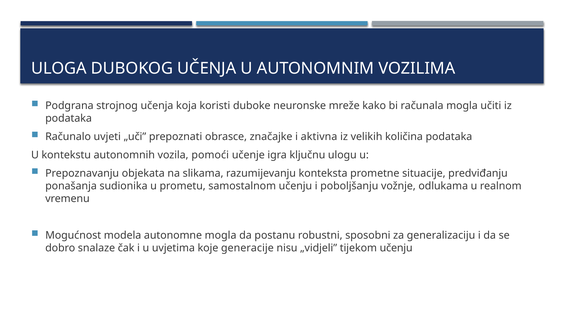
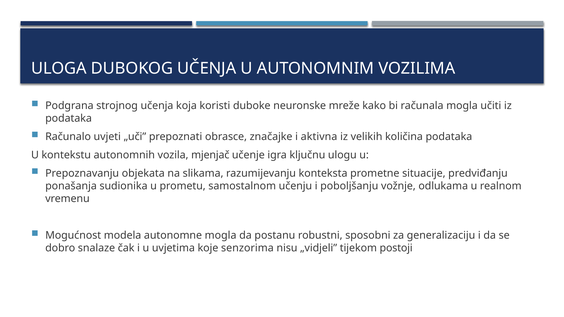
pomoći: pomoći -> mjenjač
generacije: generacije -> senzorima
tijekom učenju: učenju -> postoji
